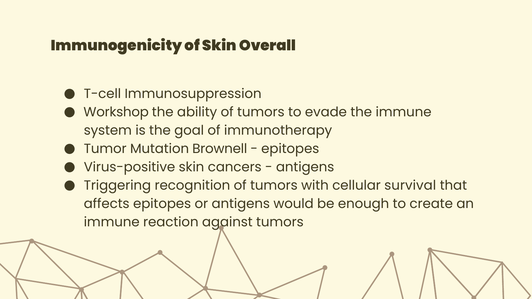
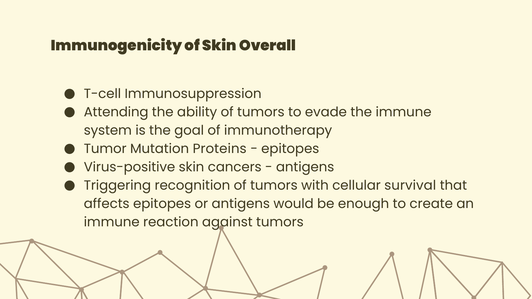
Workshop: Workshop -> Attending
Brownell: Brownell -> Proteins
